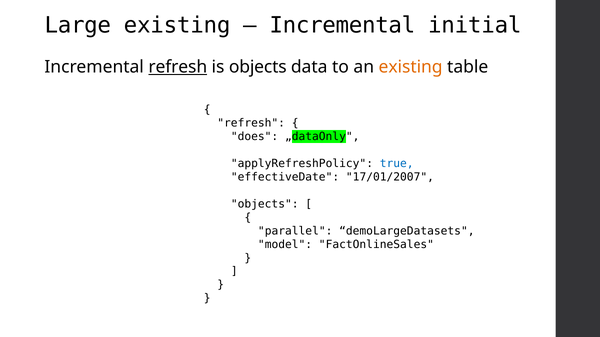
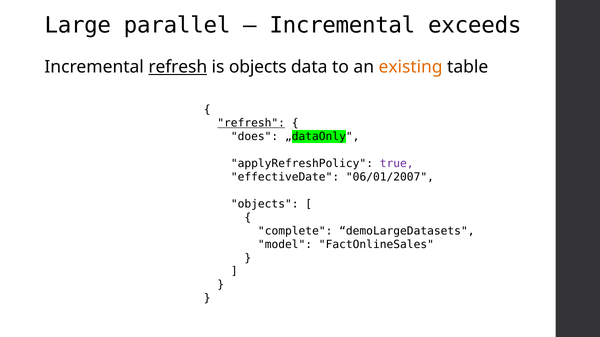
Large existing: existing -> parallel
initial: initial -> exceeds
refresh at (251, 123) underline: none -> present
true colour: blue -> purple
17/01/2007: 17/01/2007 -> 06/01/2007
parallel: parallel -> complete
